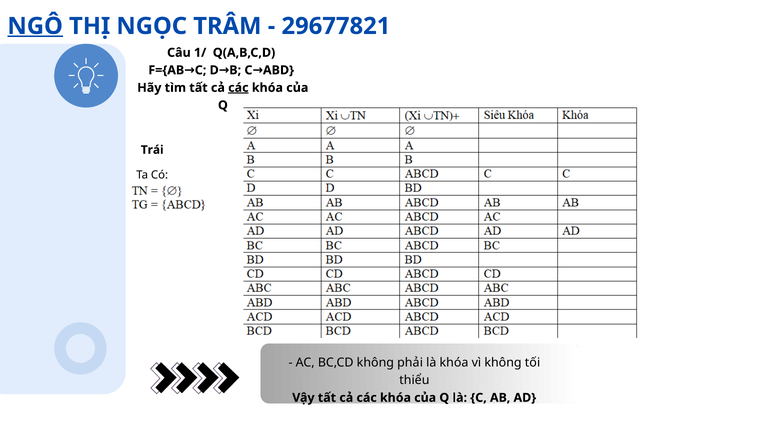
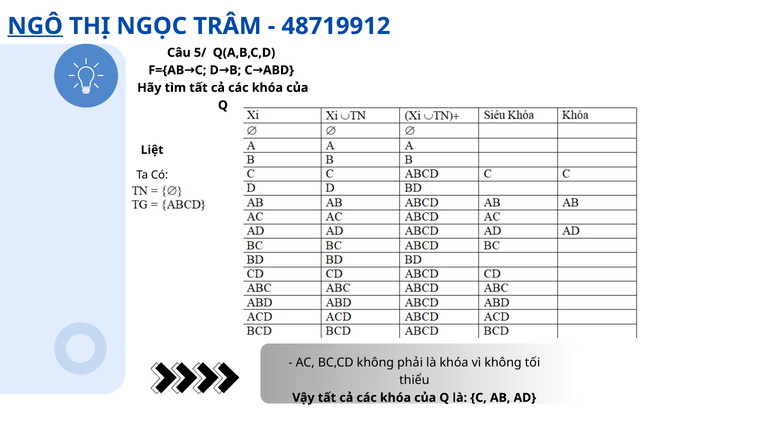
29677821: 29677821 -> 48719912
1/: 1/ -> 5/
các at (238, 88) underline: present -> none
Trái: Trái -> Liệt
